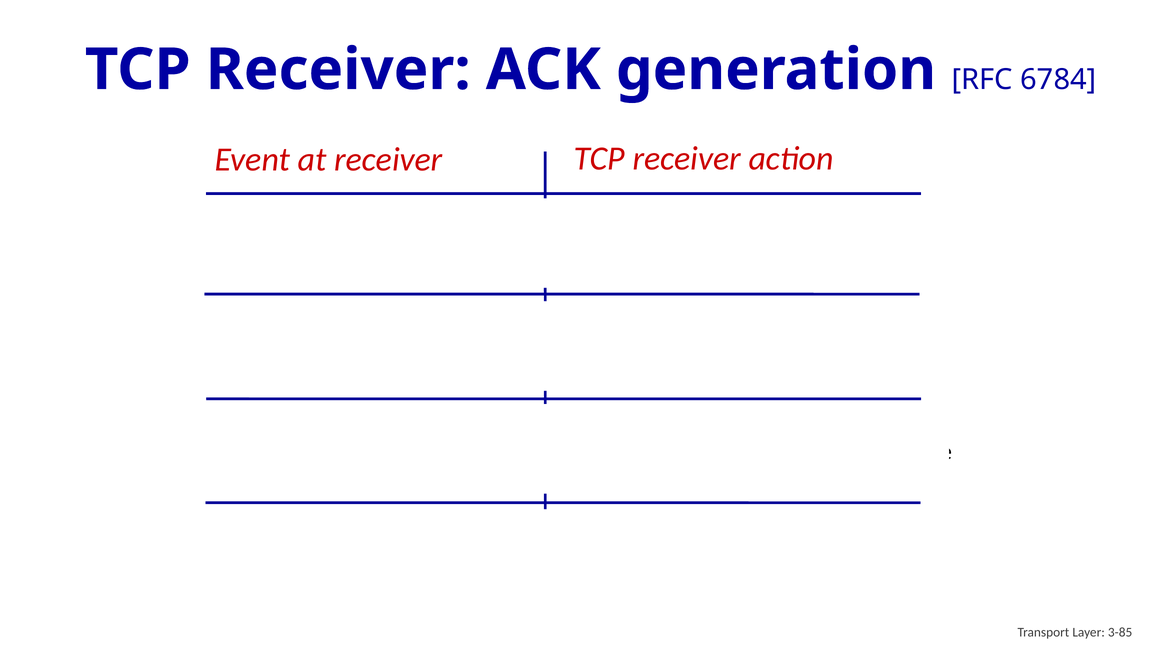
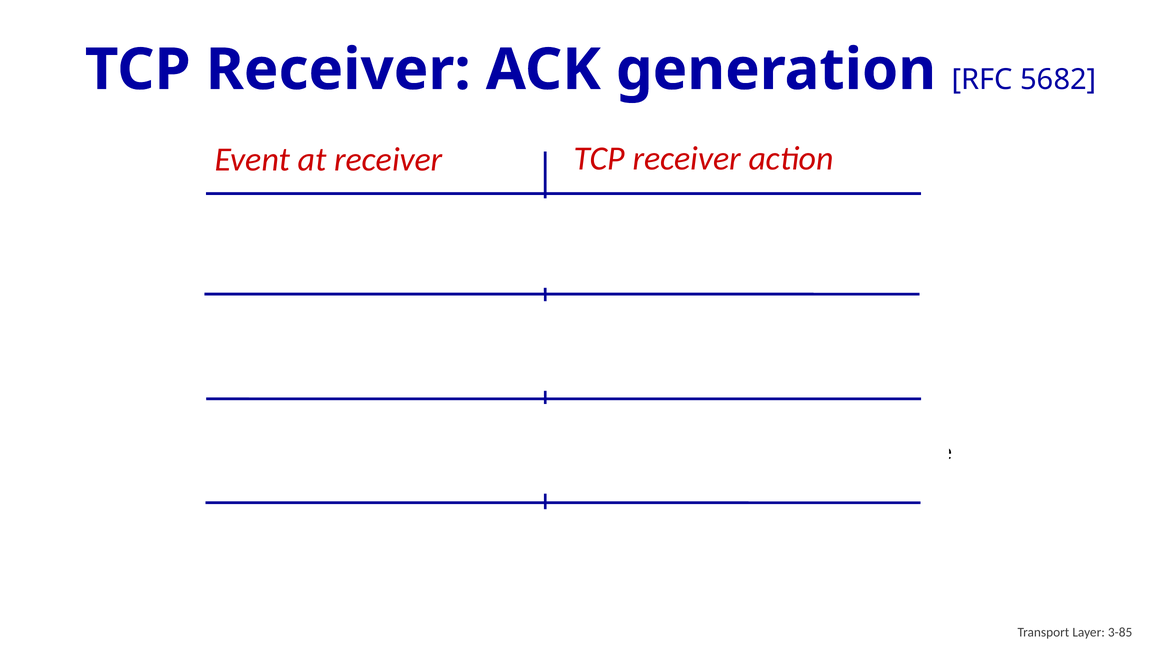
6784: 6784 -> 5682
